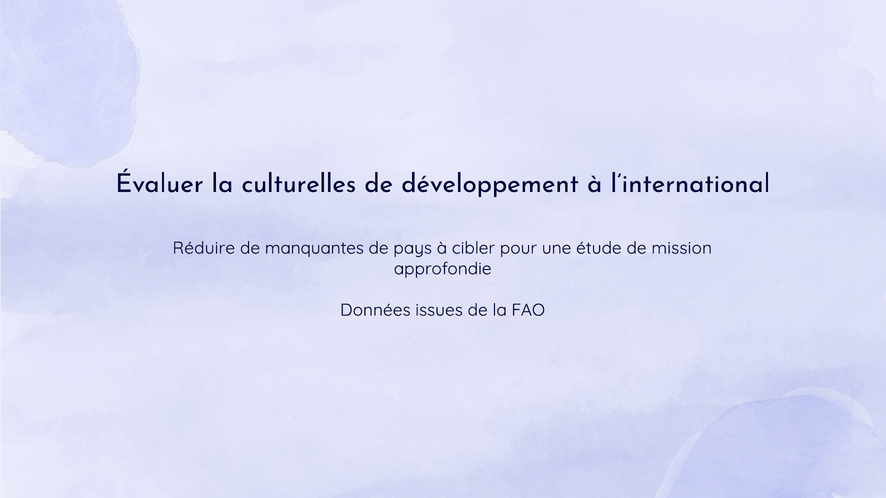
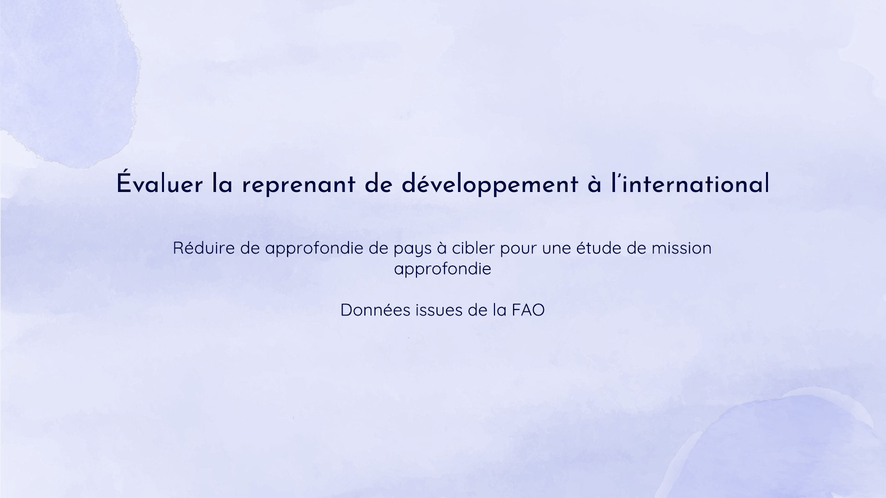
culturelles: culturelles -> reprenant
de manquantes: manquantes -> approfondie
